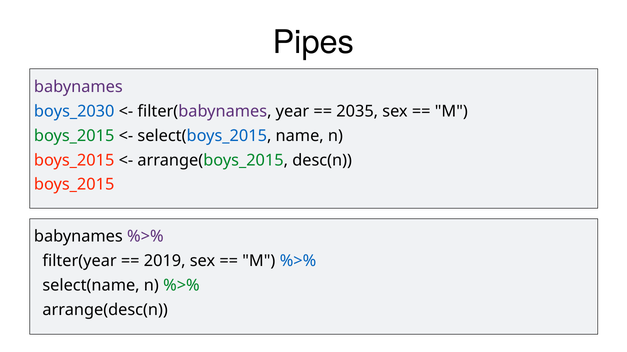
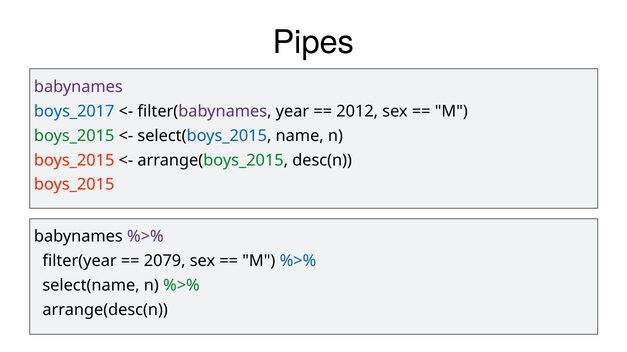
boys_2030: boys_2030 -> boys_2017
2035: 2035 -> 2012
2019: 2019 -> 2079
